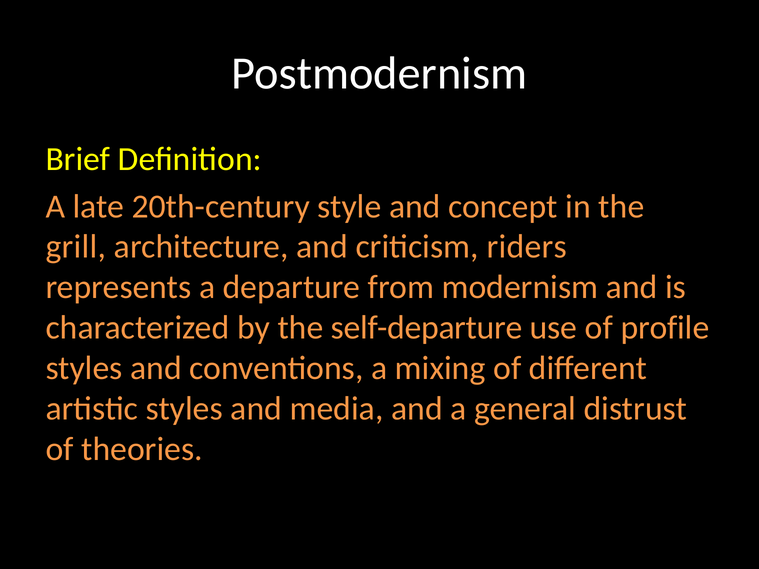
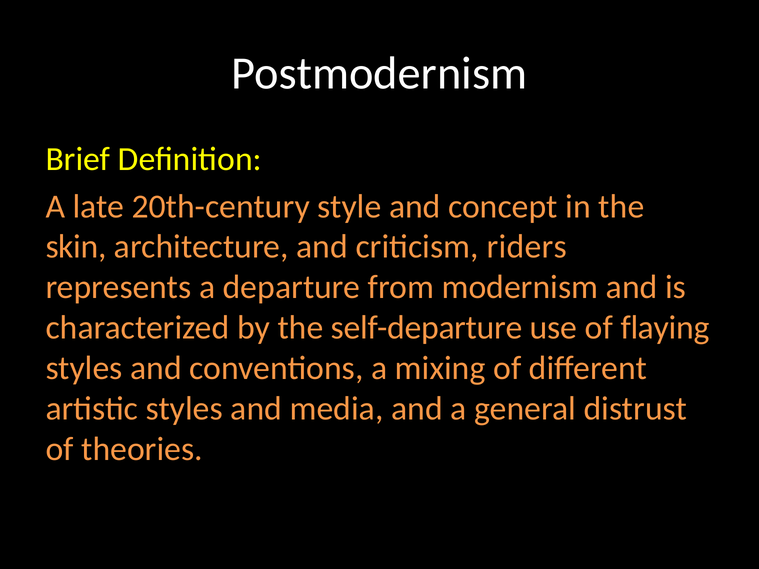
grill: grill -> skin
profile: profile -> flaying
